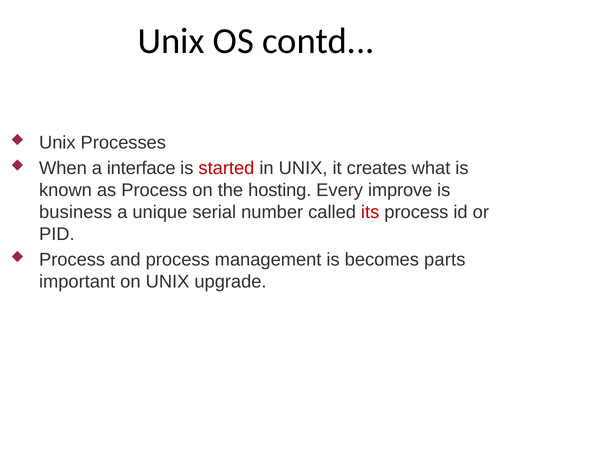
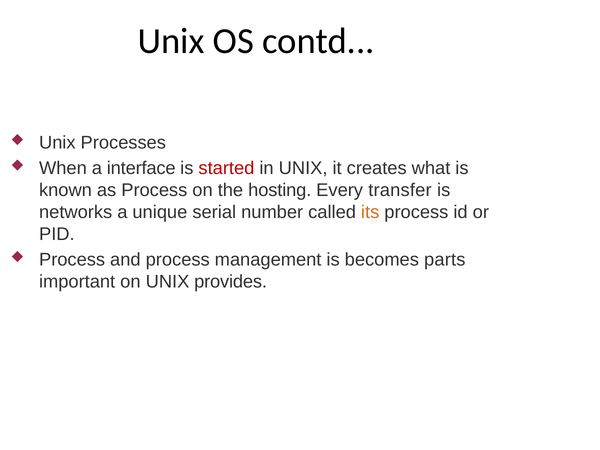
improve: improve -> transfer
business: business -> networks
its colour: red -> orange
upgrade: upgrade -> provides
